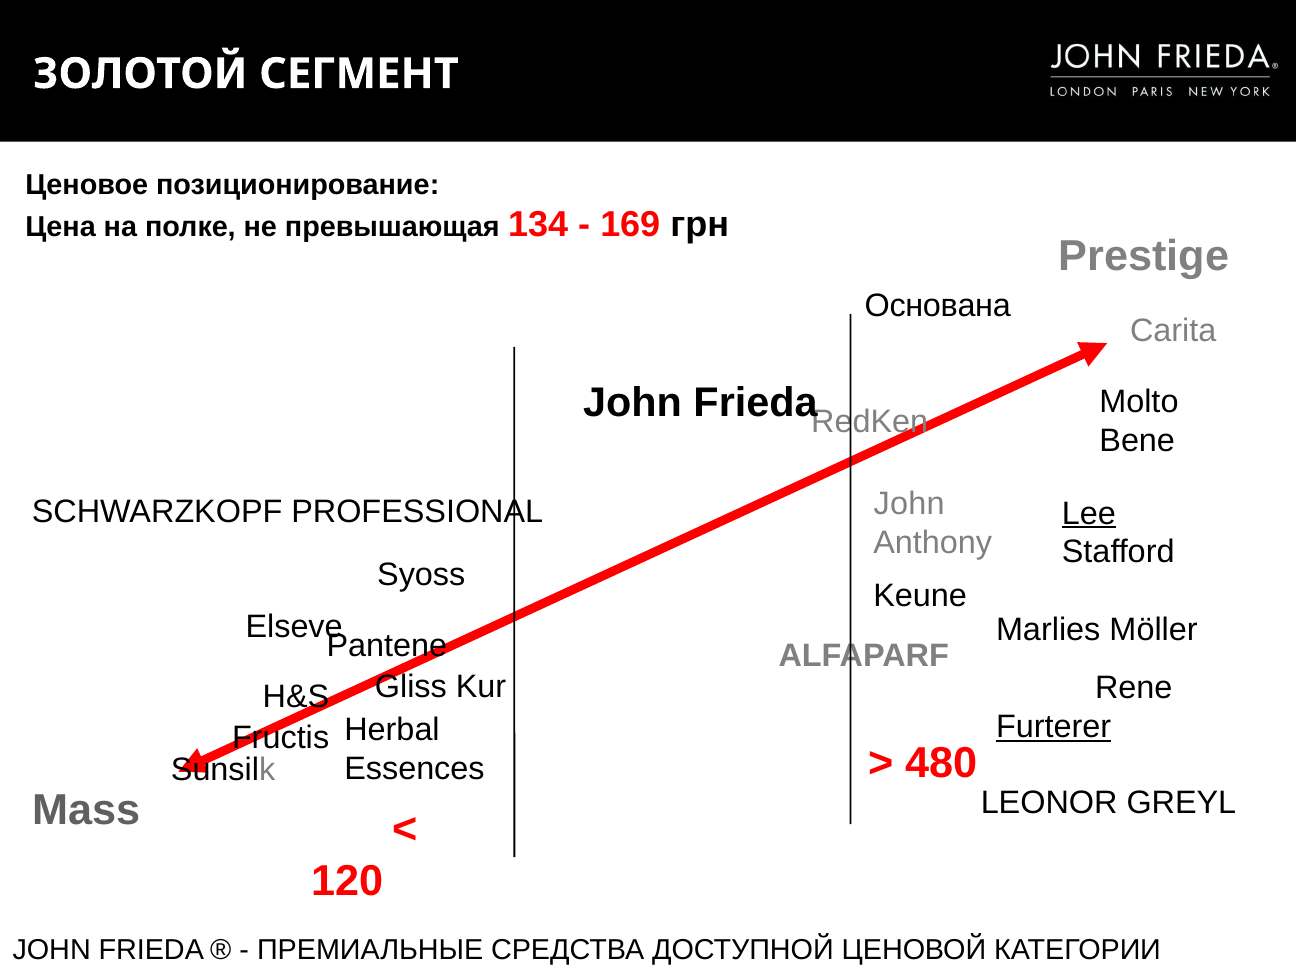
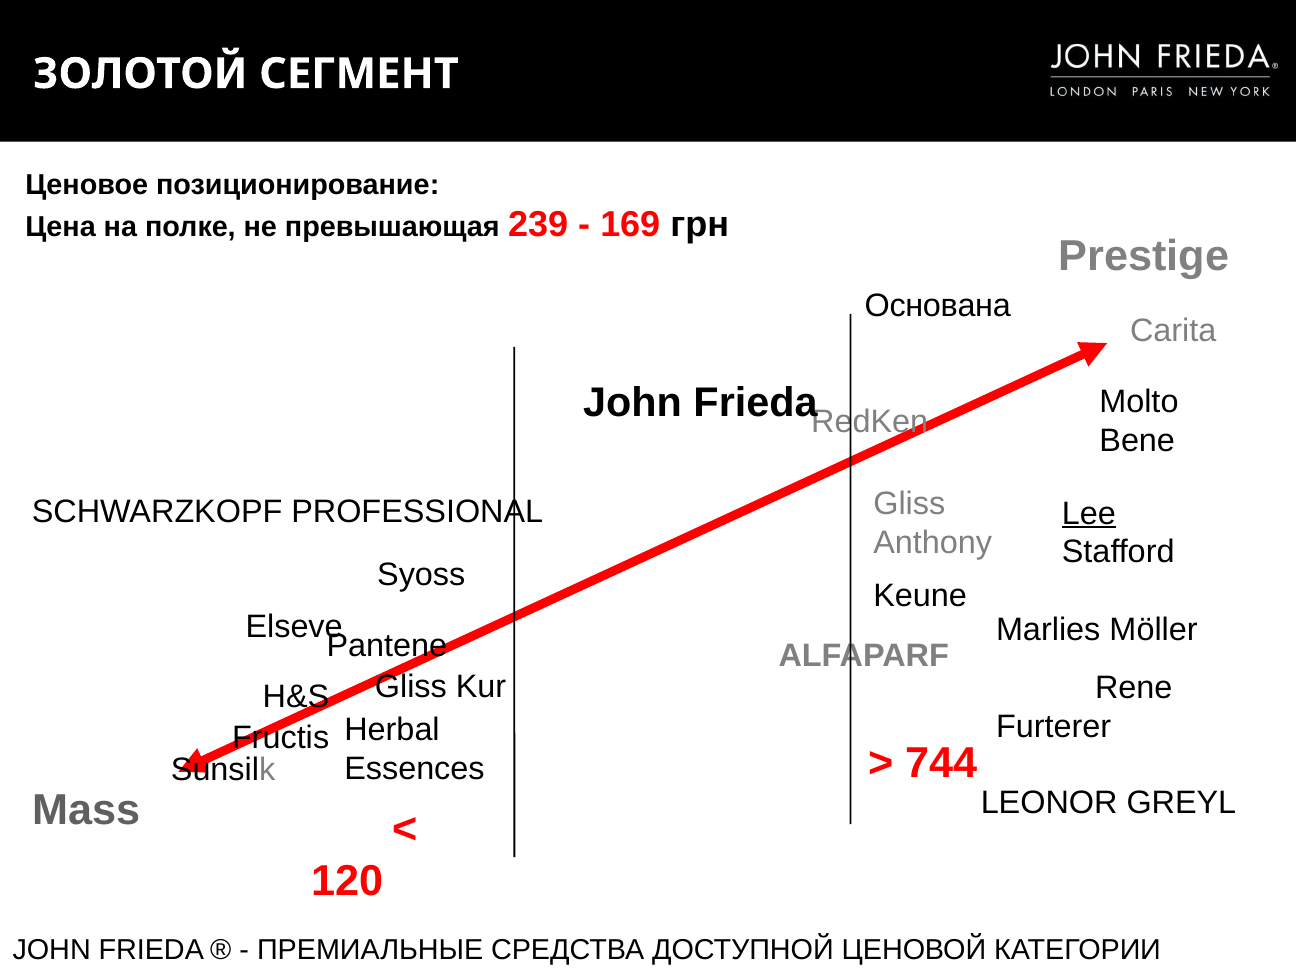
134: 134 -> 239
John at (909, 504): John -> Gliss
Furterer underline: present -> none
480: 480 -> 744
